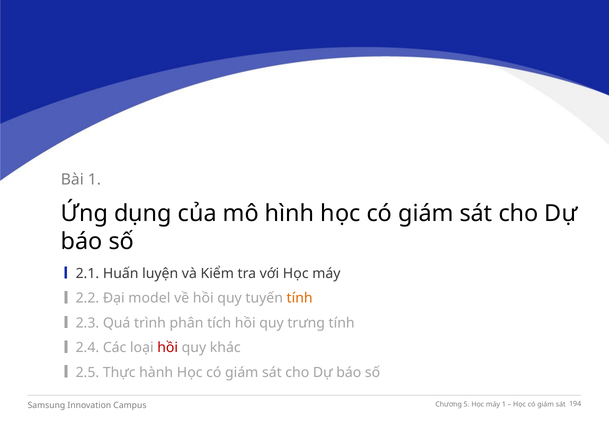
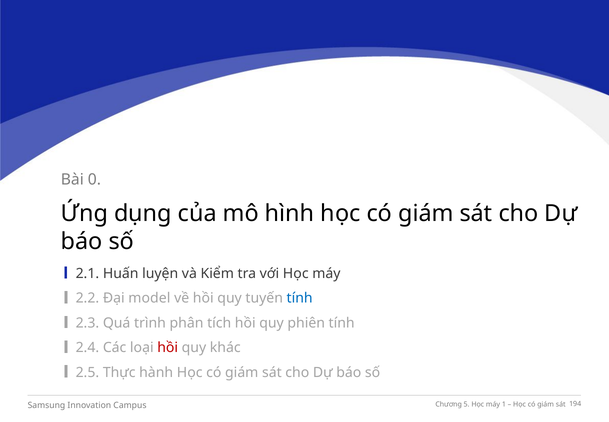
Bài 1: 1 -> 0
tính at (300, 298) colour: orange -> blue
trưng: trưng -> phiên
